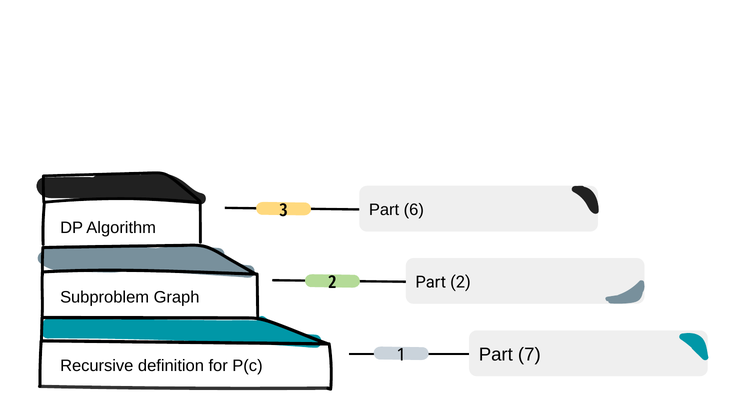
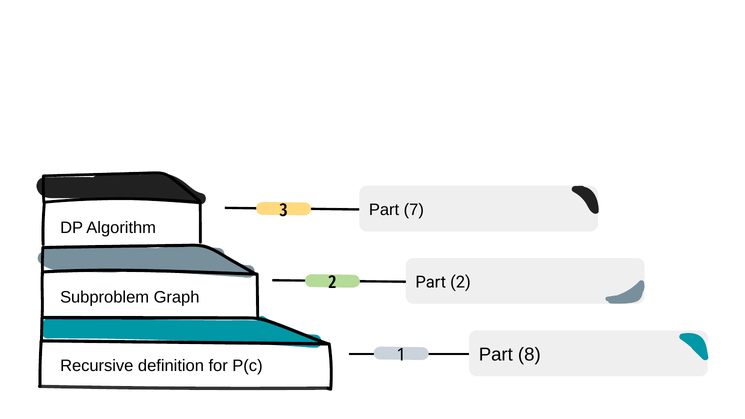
6: 6 -> 7
7: 7 -> 8
